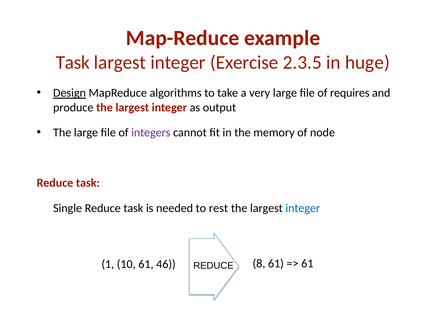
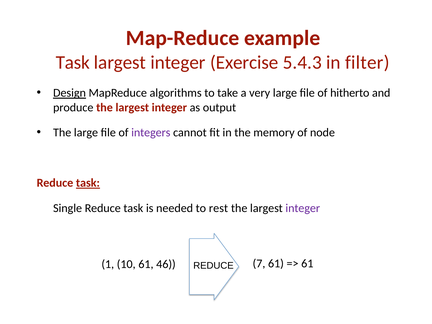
2.3.5: 2.3.5 -> 5.4.3
huge: huge -> filter
requires: requires -> hitherto
task at (88, 183) underline: none -> present
integer at (303, 208) colour: blue -> purple
8: 8 -> 7
